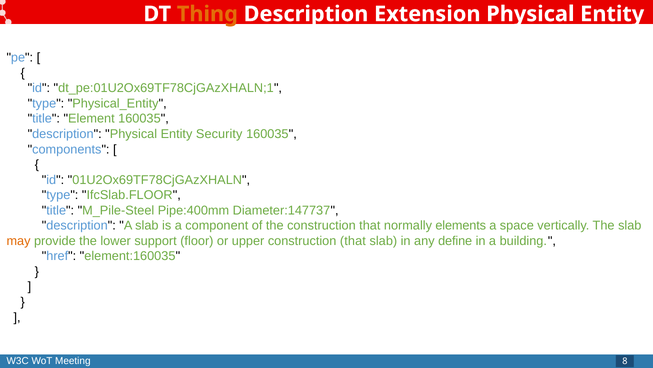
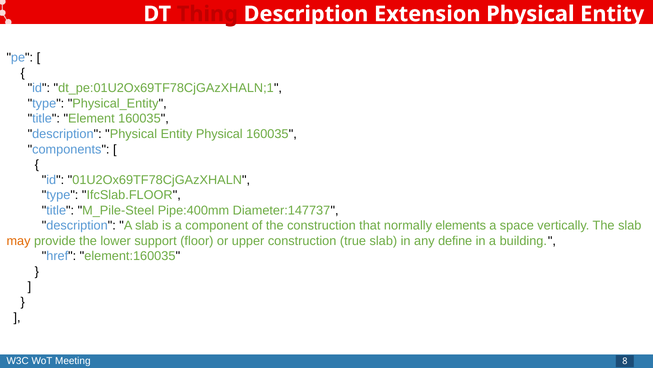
Thing colour: orange -> red
Entity Security: Security -> Physical
upper construction that: that -> true
